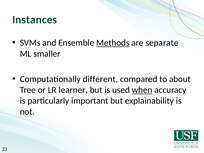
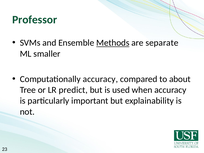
Instances: Instances -> Professor
Computationally different: different -> accuracy
learner: learner -> predict
when underline: present -> none
